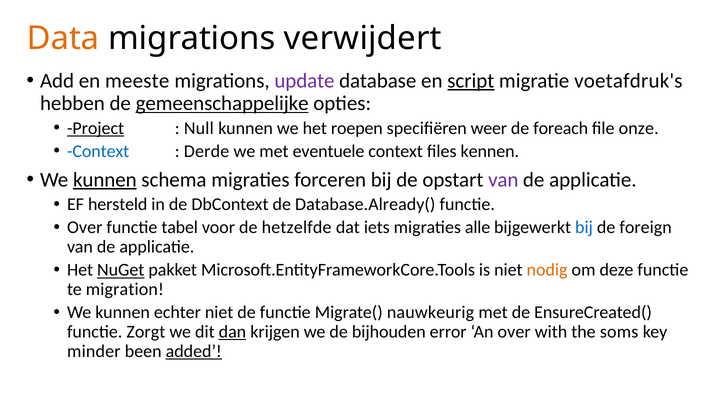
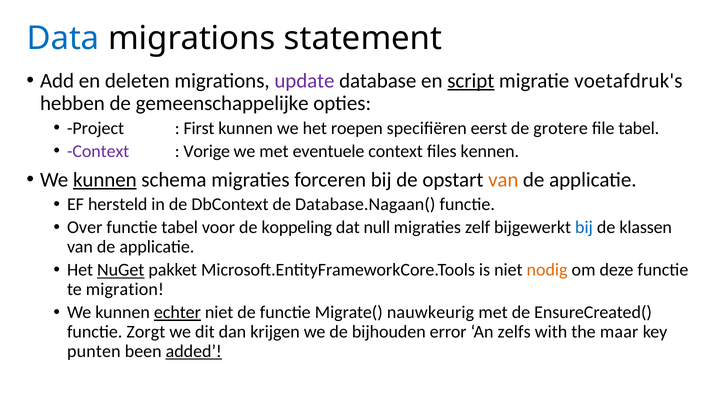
Data colour: orange -> blue
verwijdert: verwijdert -> statement
meeste: meeste -> deleten
gemeenschappelijke underline: present -> none
Project underline: present -> none
Null: Null -> First
weer: weer -> eerst
foreach: foreach -> grotere
file onze: onze -> tabel
Context at (98, 151) colour: blue -> purple
Derde: Derde -> Vorige
van at (503, 180) colour: purple -> orange
Database.Already(: Database.Already( -> Database.Nagaan(
hetzelfde: hetzelfde -> koppeling
iets: iets -> null
alle: alle -> zelf
foreign: foreign -> klassen
echter underline: none -> present
dan underline: present -> none
An over: over -> zelfs
soms: soms -> maar
minder: minder -> punten
